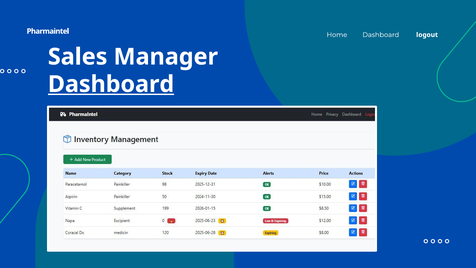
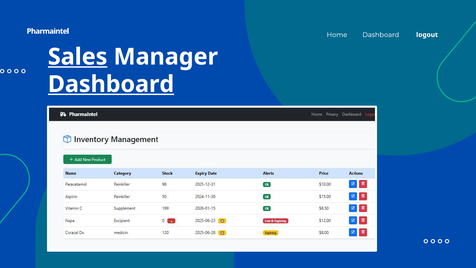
Sales underline: none -> present
